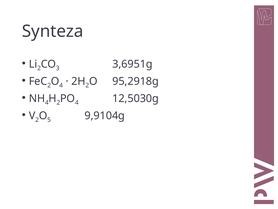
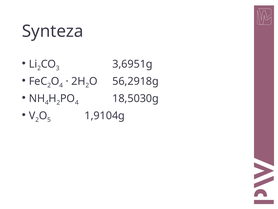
95,2918g: 95,2918g -> 56,2918g
12,5030g: 12,5030g -> 18,5030g
9,9104g: 9,9104g -> 1,9104g
